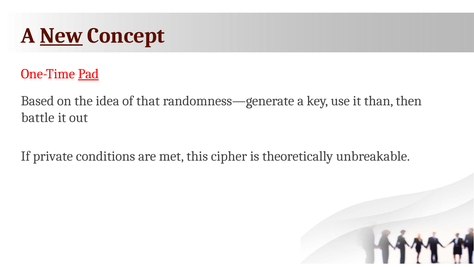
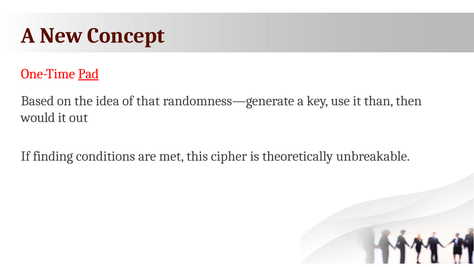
New underline: present -> none
battle: battle -> would
private: private -> finding
